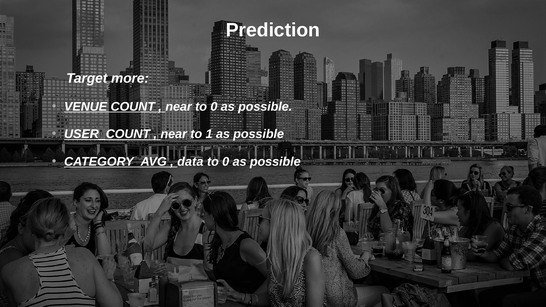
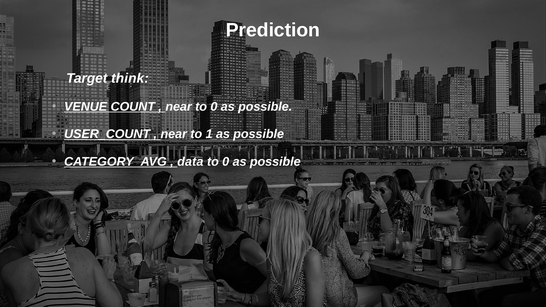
more: more -> think
